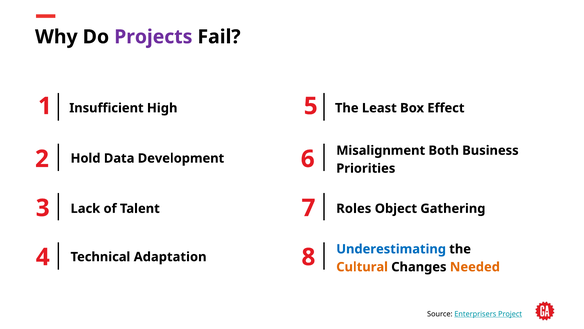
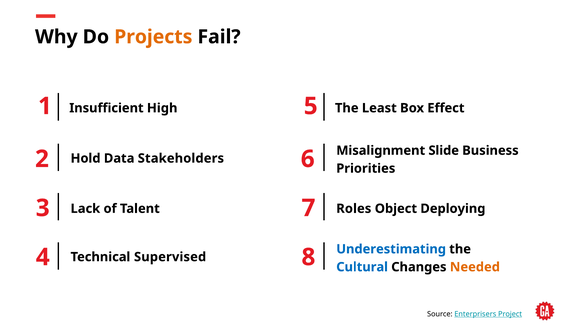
Projects colour: purple -> orange
Both: Both -> Slide
Development: Development -> Stakeholders
Gathering: Gathering -> Deploying
Adaptation: Adaptation -> Supervised
Cultural colour: orange -> blue
